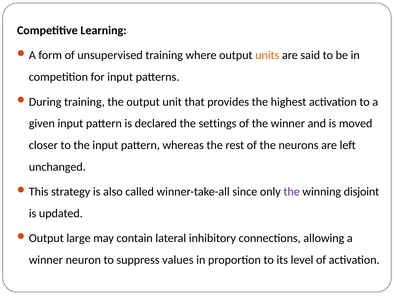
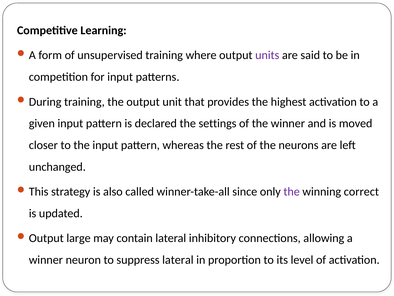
units colour: orange -> purple
disjoint: disjoint -> correct
suppress values: values -> lateral
